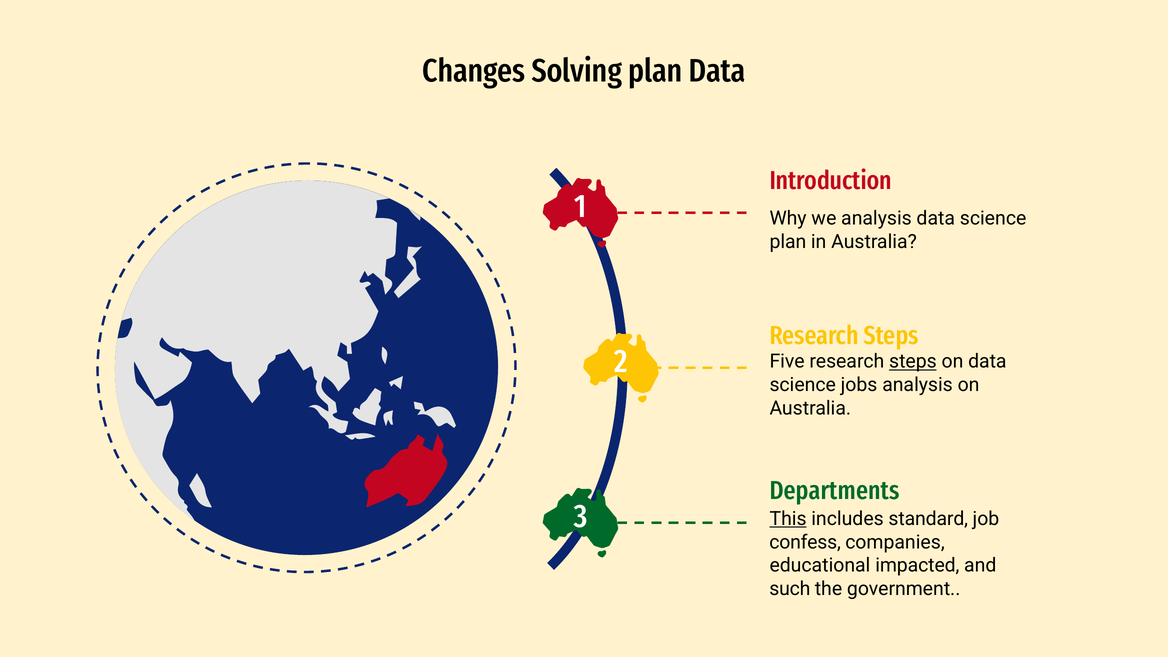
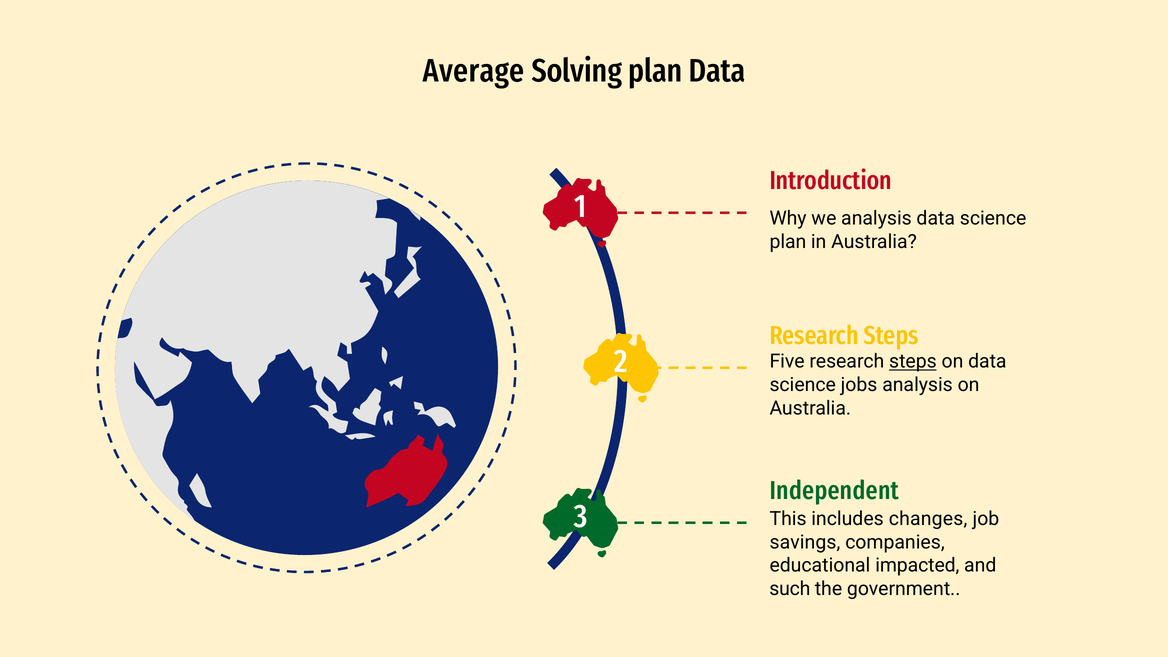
Changes: Changes -> Average
Departments: Departments -> Independent
This underline: present -> none
standard: standard -> changes
confess: confess -> savings
